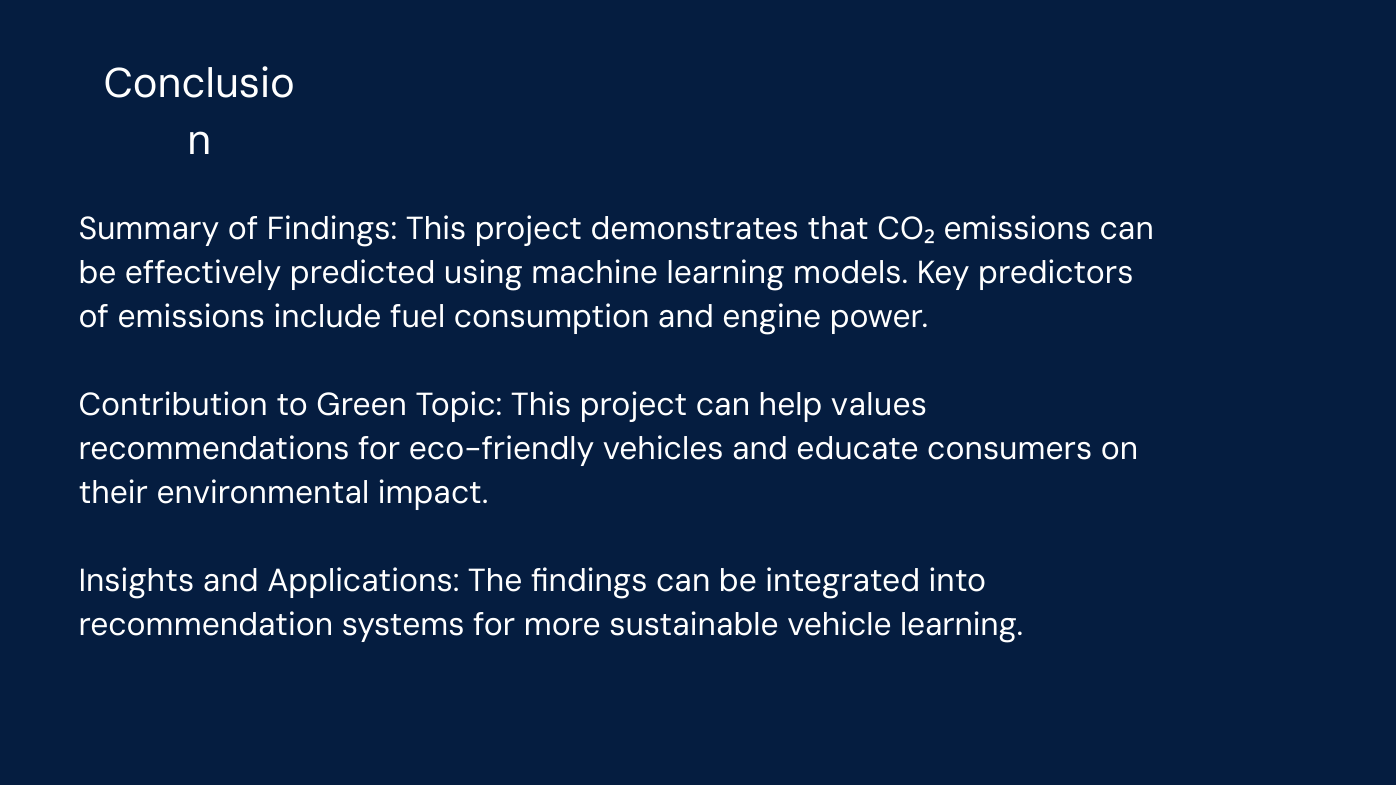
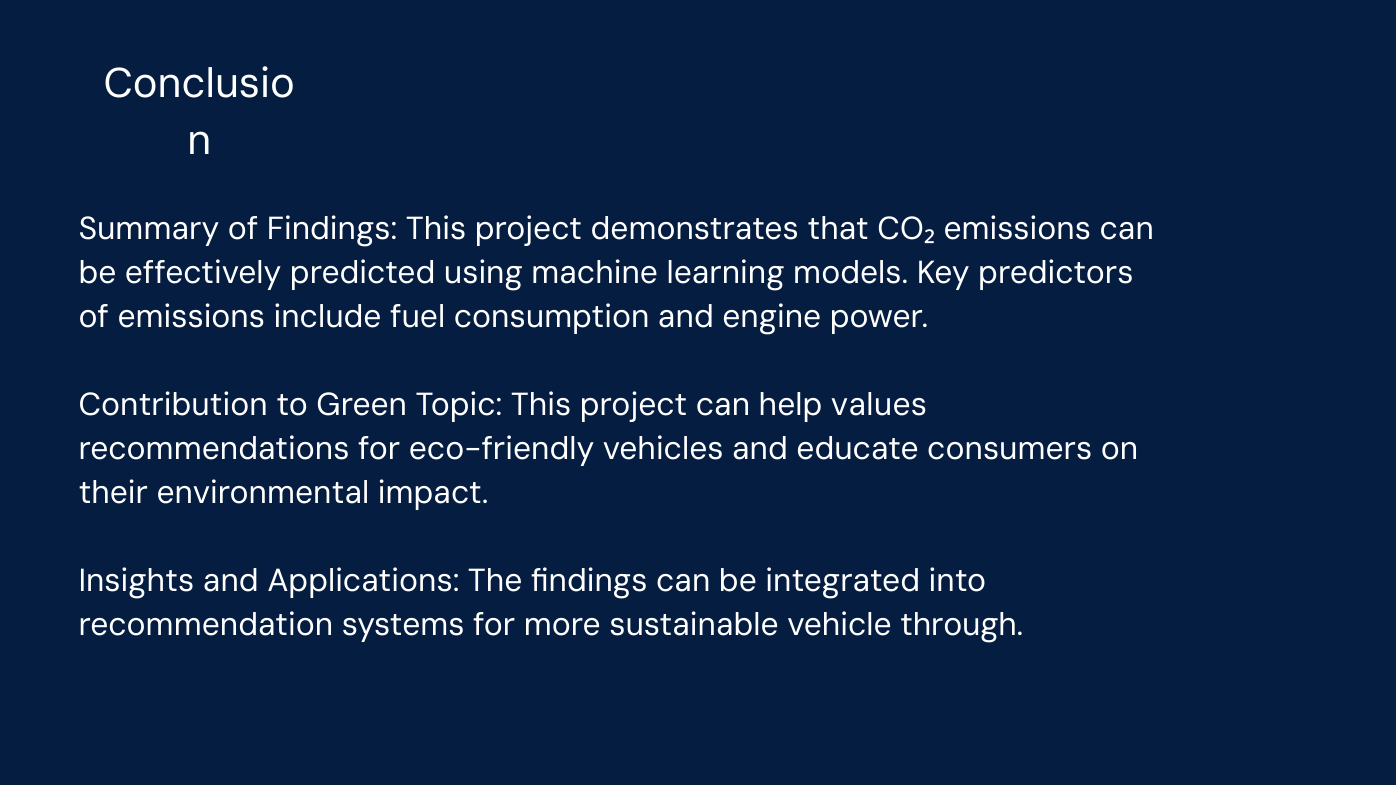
vehicle learning: learning -> through
